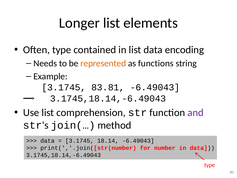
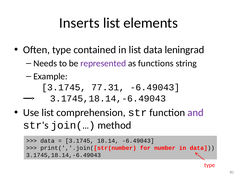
Longer: Longer -> Inserts
encoding: encoding -> leningrad
represented colour: orange -> purple
83.81: 83.81 -> 77.31
